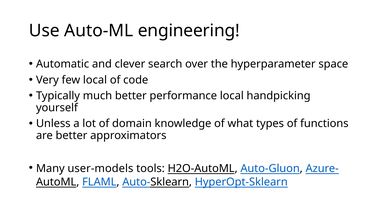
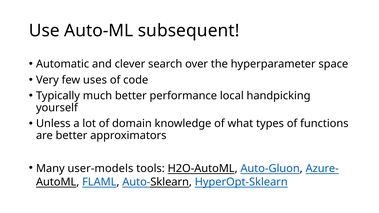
engineering: engineering -> subsequent
few local: local -> uses
